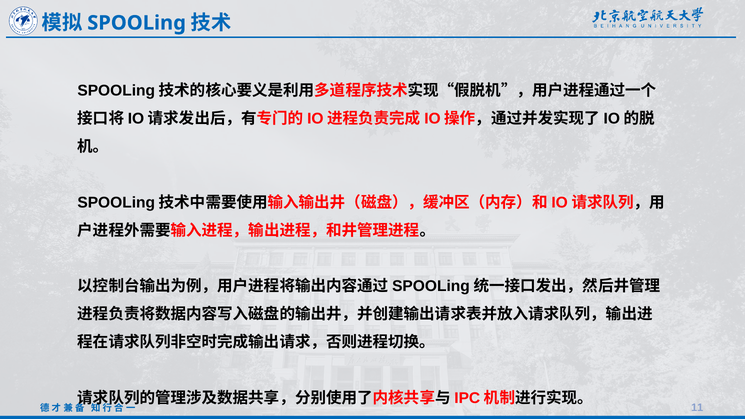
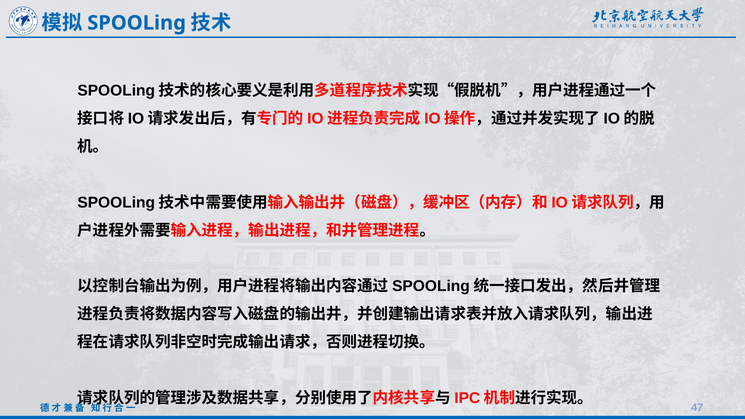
11: 11 -> 47
